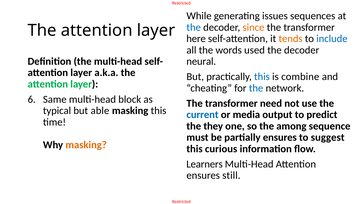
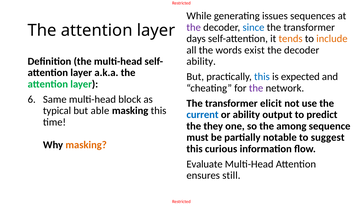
the at (194, 27) colour: blue -> purple
since colour: orange -> blue
here: here -> days
include colour: blue -> orange
used: used -> exist
neural at (201, 62): neural -> ability
combine: combine -> expected
the at (256, 88) colour: blue -> purple
need: need -> elicit
or media: media -> ability
partially ensures: ensures -> notable
Learners: Learners -> Evaluate
